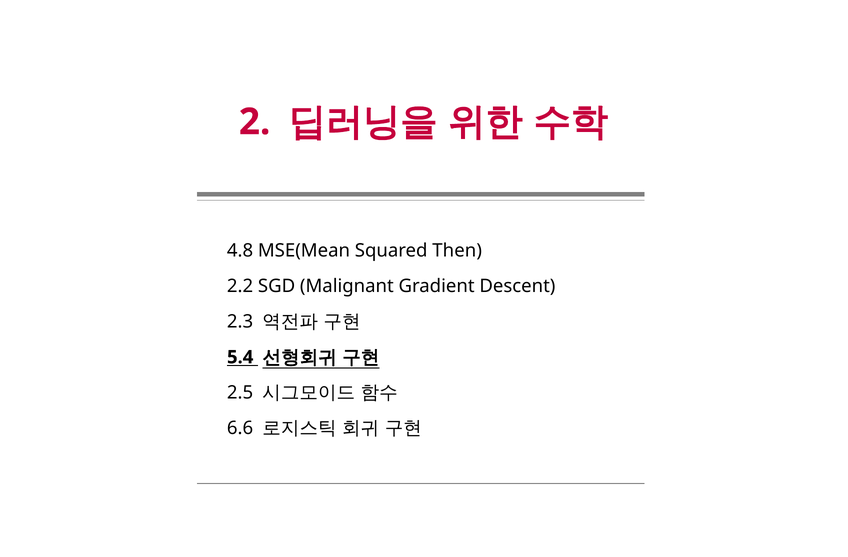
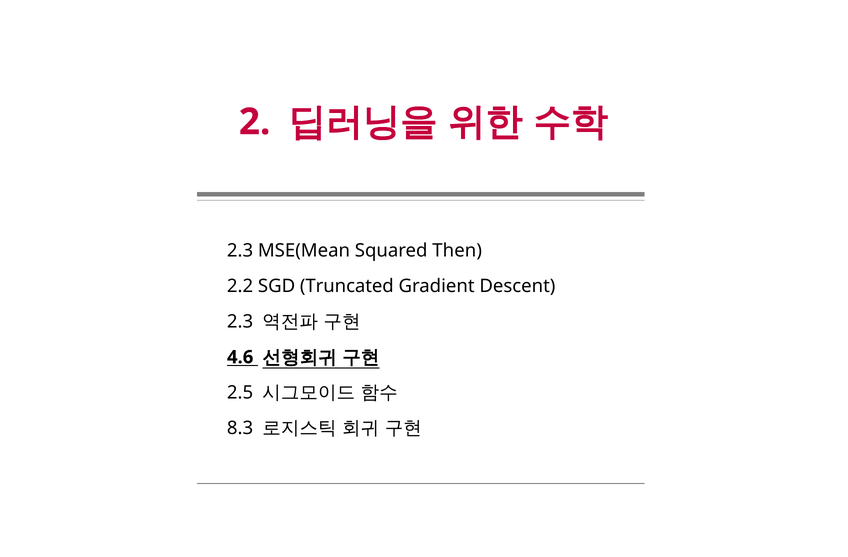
4.8 at (240, 251): 4.8 -> 2.3
Malignant: Malignant -> Truncated
5.4: 5.4 -> 4.6
6.6: 6.6 -> 8.3
